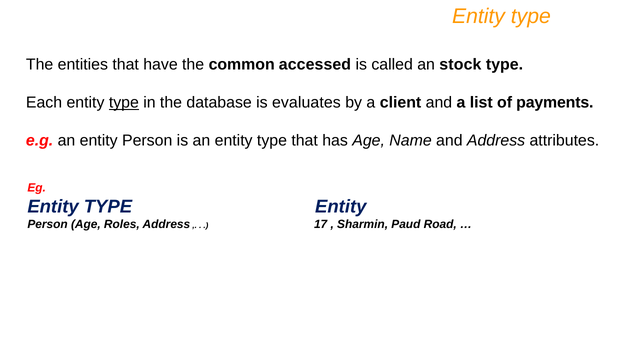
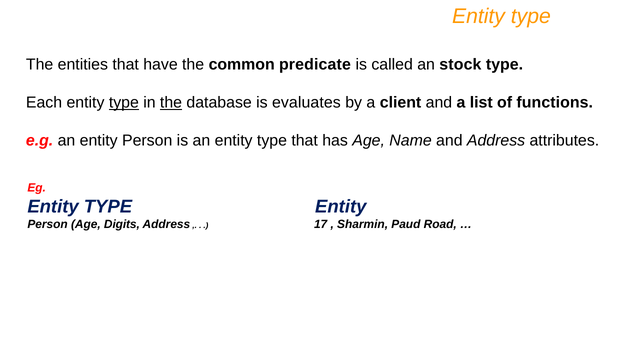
accessed: accessed -> predicate
the at (171, 103) underline: none -> present
payments: payments -> functions
Roles: Roles -> Digits
